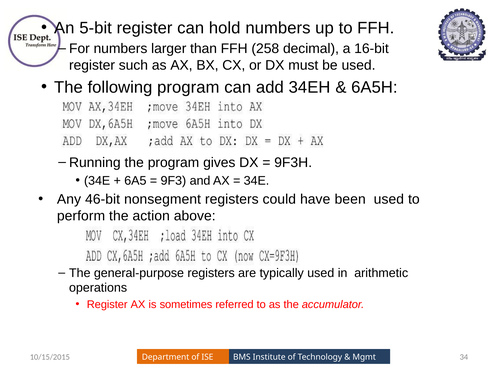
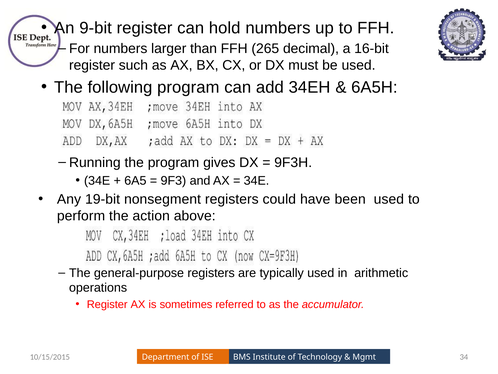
5-bit: 5-bit -> 9-bit
258: 258 -> 265
46-bit: 46-bit -> 19-bit
